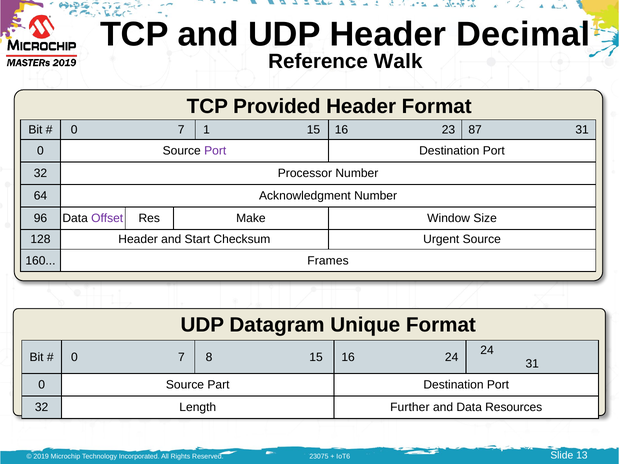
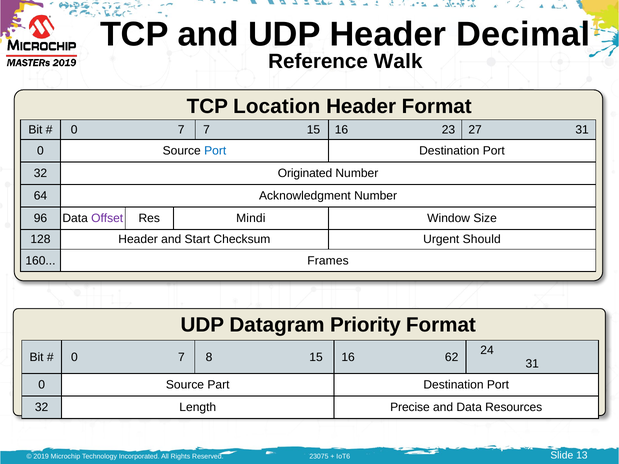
Provided: Provided -> Location
7 1: 1 -> 7
87: 87 -> 27
Port at (215, 151) colour: purple -> blue
Processor: Processor -> Originated
Make: Make -> Mindi
Urgent Source: Source -> Should
Unique: Unique -> Priority
16 24: 24 -> 62
Further: Further -> Precise
